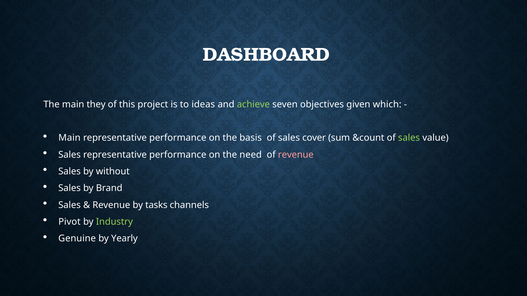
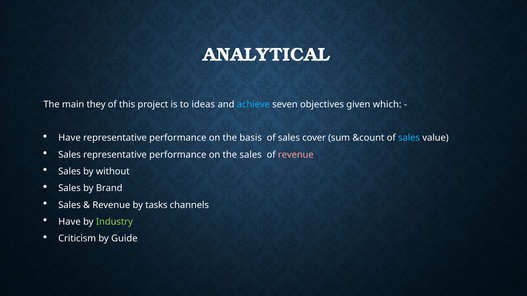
DASHBOARD: DASHBOARD -> ANALYTICAL
achieve colour: light green -> light blue
Main at (69, 138): Main -> Have
sales at (409, 138) colour: light green -> light blue
the need: need -> sales
Pivot at (69, 222): Pivot -> Have
Genuine: Genuine -> Criticism
Yearly: Yearly -> Guide
